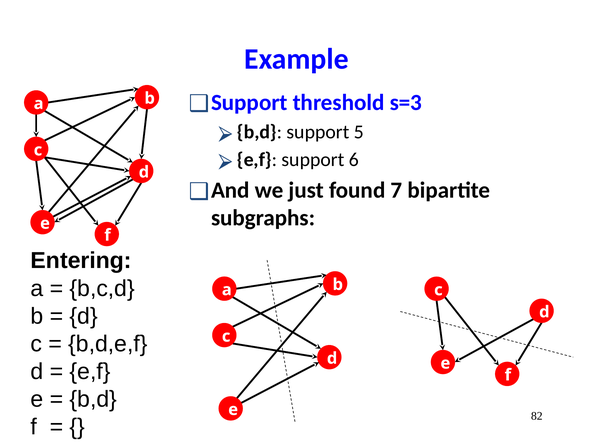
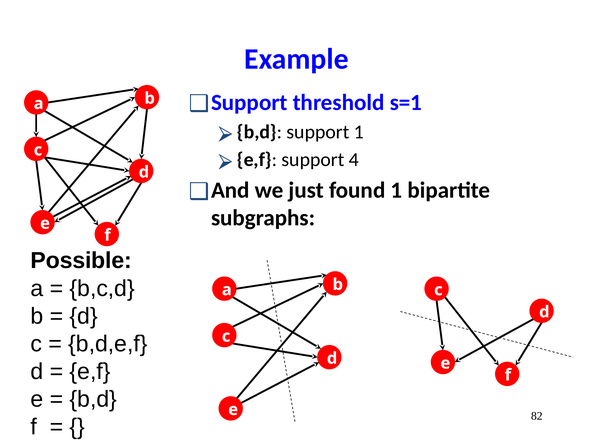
s=3: s=3 -> s=1
support 5: 5 -> 1
6: 6 -> 4
found 7: 7 -> 1
Entering: Entering -> Possible
